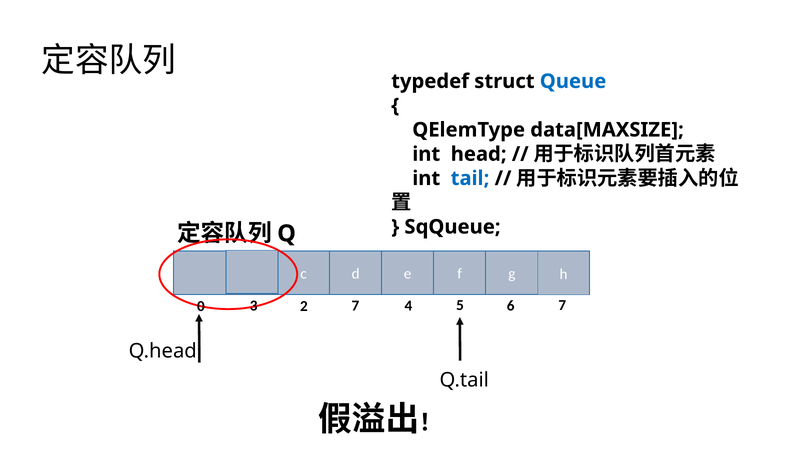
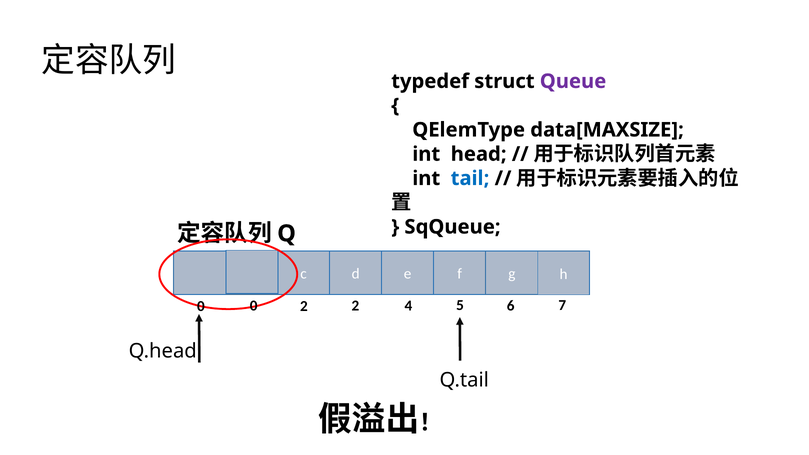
Queue colour: blue -> purple
0 3: 3 -> 0
2 7: 7 -> 2
